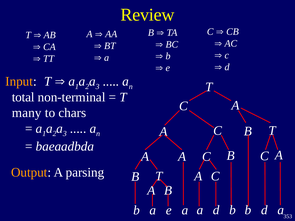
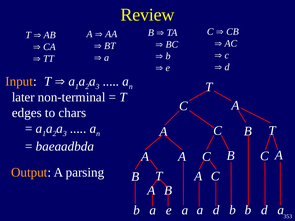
total: total -> later
many: many -> edges
